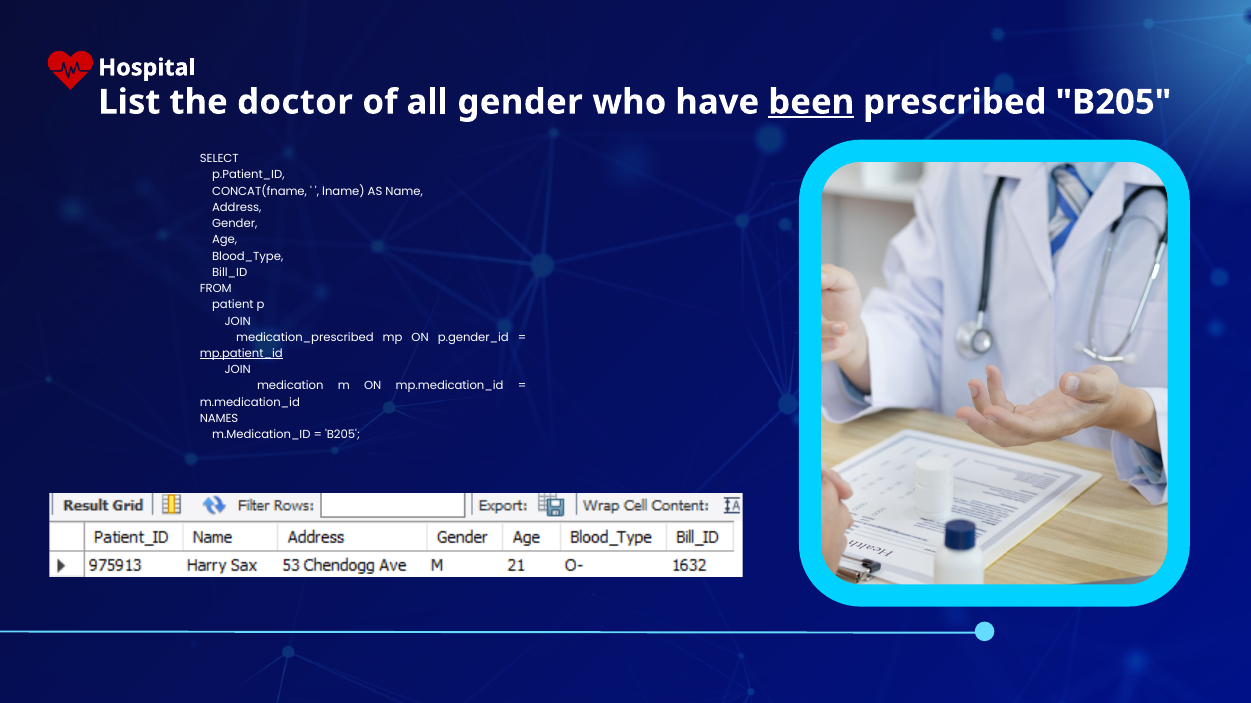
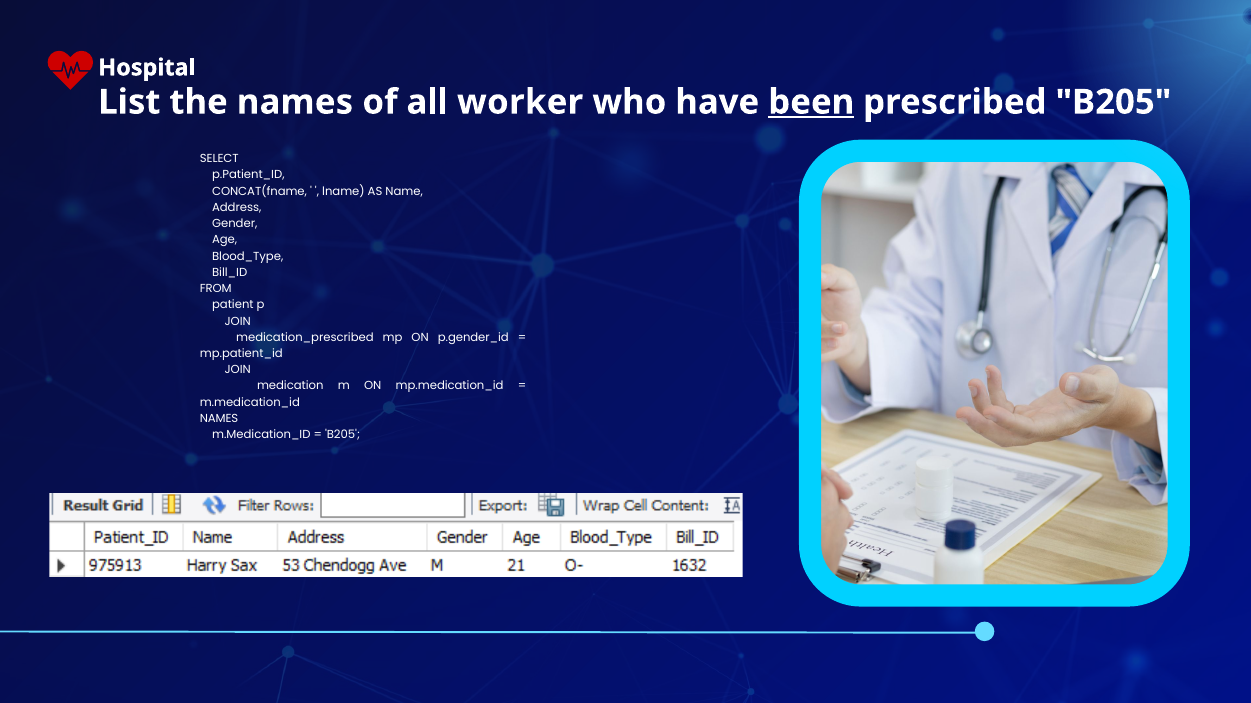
the doctor: doctor -> names
all gender: gender -> worker
mp.patient_id underline: present -> none
